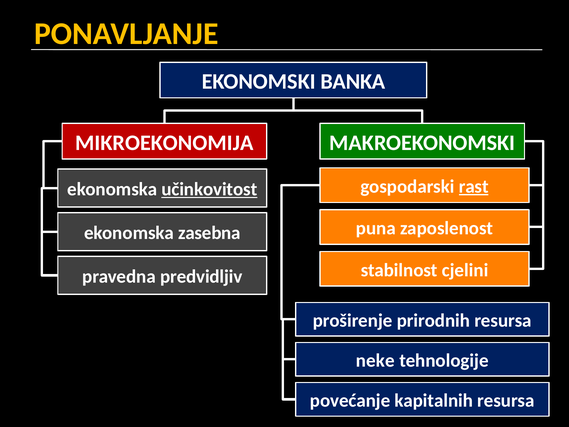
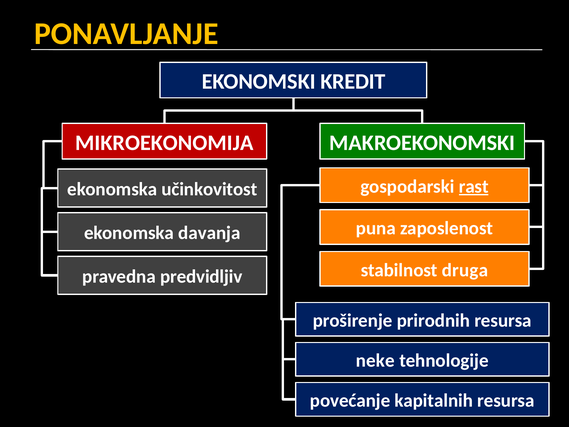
BANKA: BANKA -> KREDIT
učinkovitost underline: present -> none
zasebna: zasebna -> davanja
cjelini: cjelini -> druga
